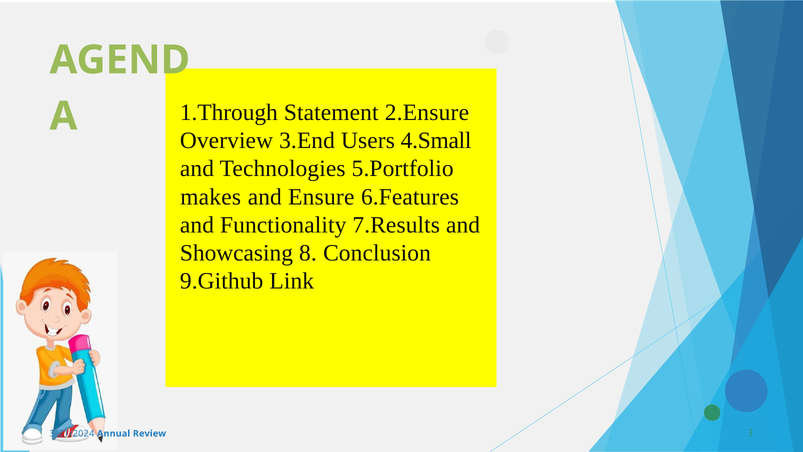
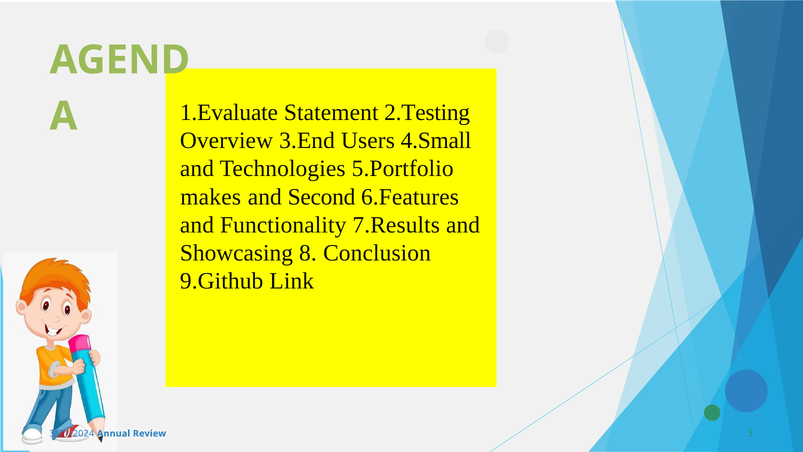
1.Through: 1.Through -> 1.Evaluate
2.Ensure: 2.Ensure -> 2.Testing
Ensure: Ensure -> Second
